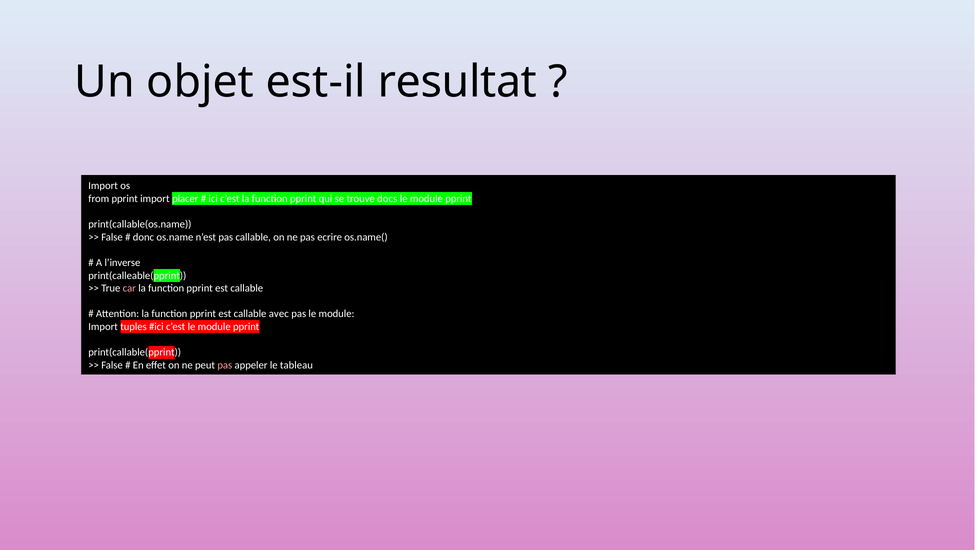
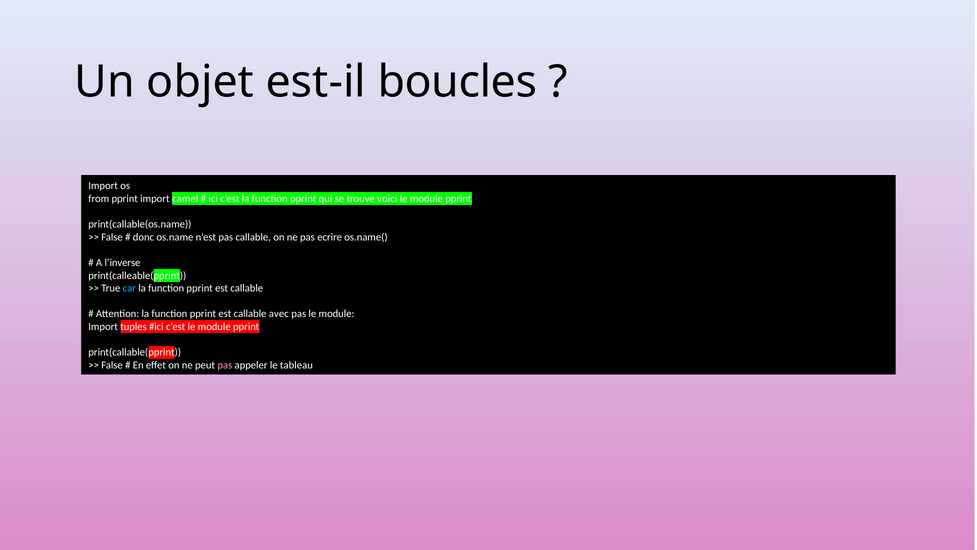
resultat: resultat -> boucles
placer: placer -> camel
docs: docs -> voici
car colour: pink -> light blue
